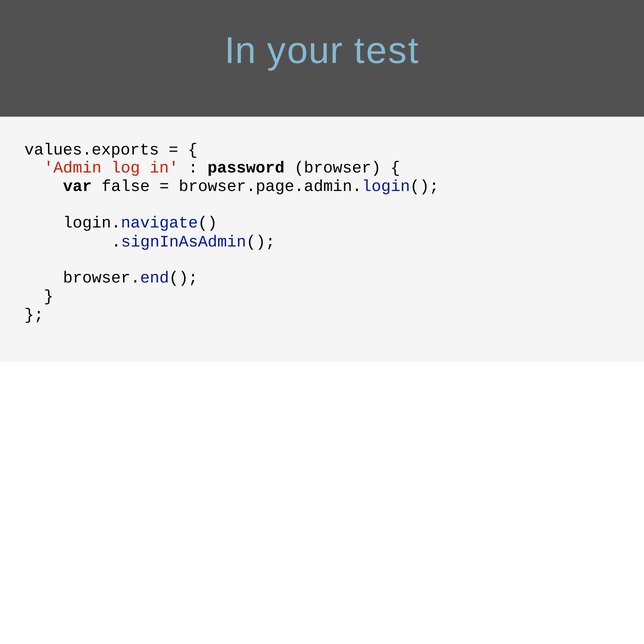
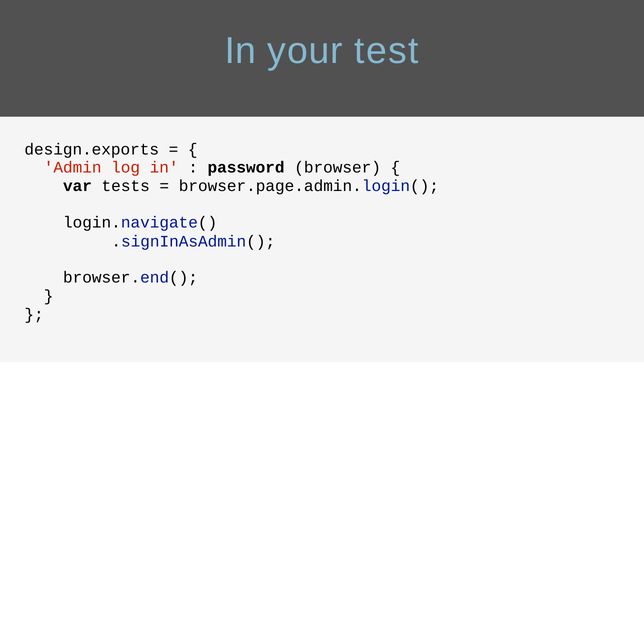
values.exports: values.exports -> design.exports
false: false -> tests
